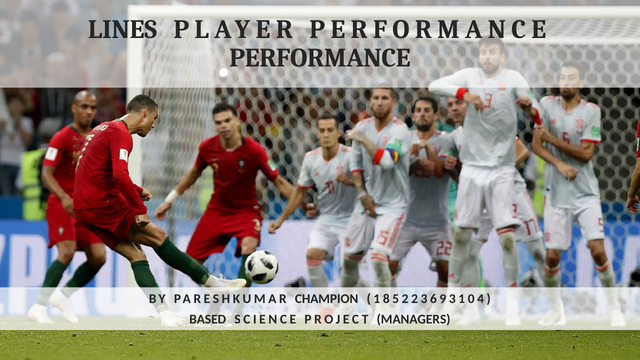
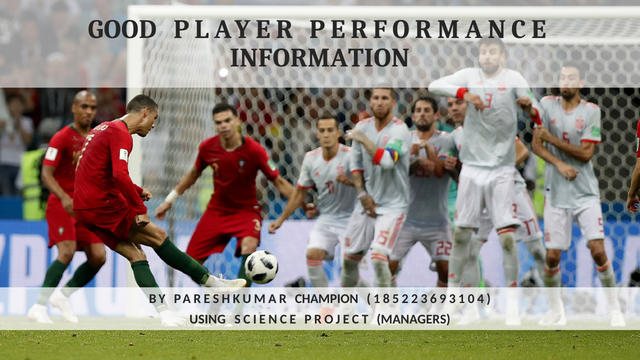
LINES: LINES -> GOOD
PERFORMANCE at (320, 58): PERFORMANCE -> INFORMATION
BASED: BASED -> USING
